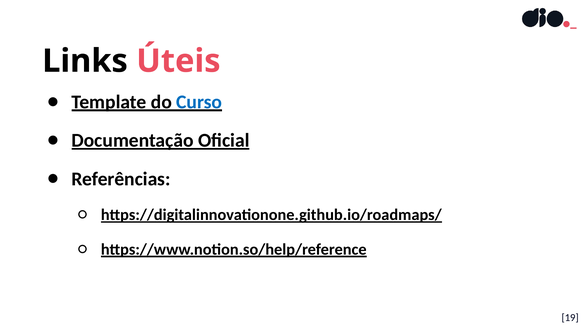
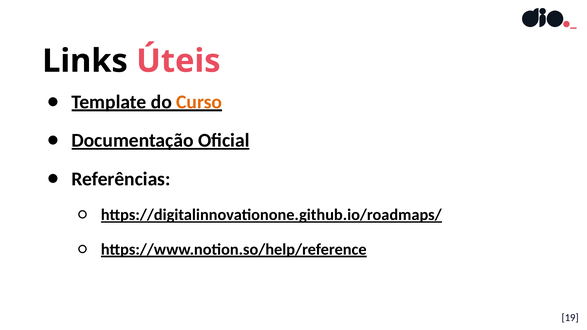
Curso colour: blue -> orange
